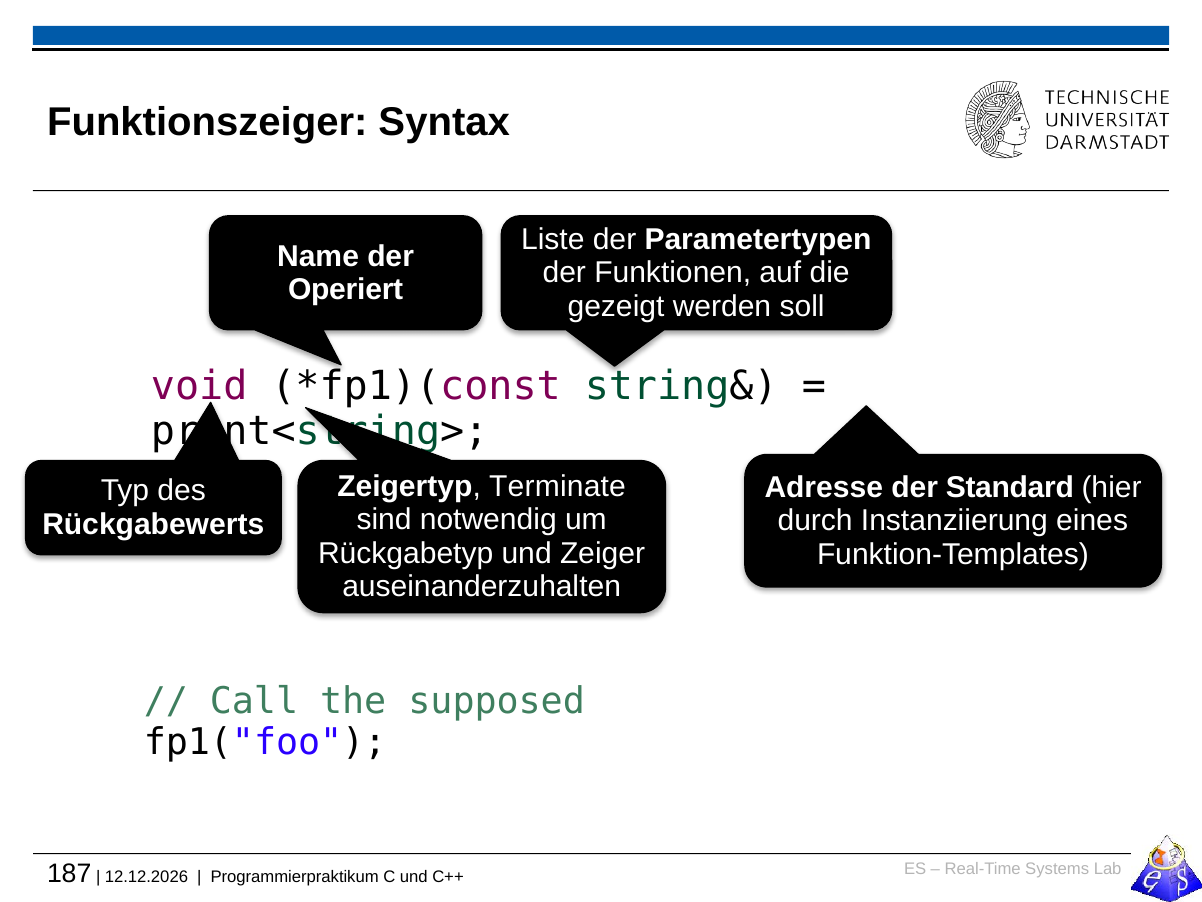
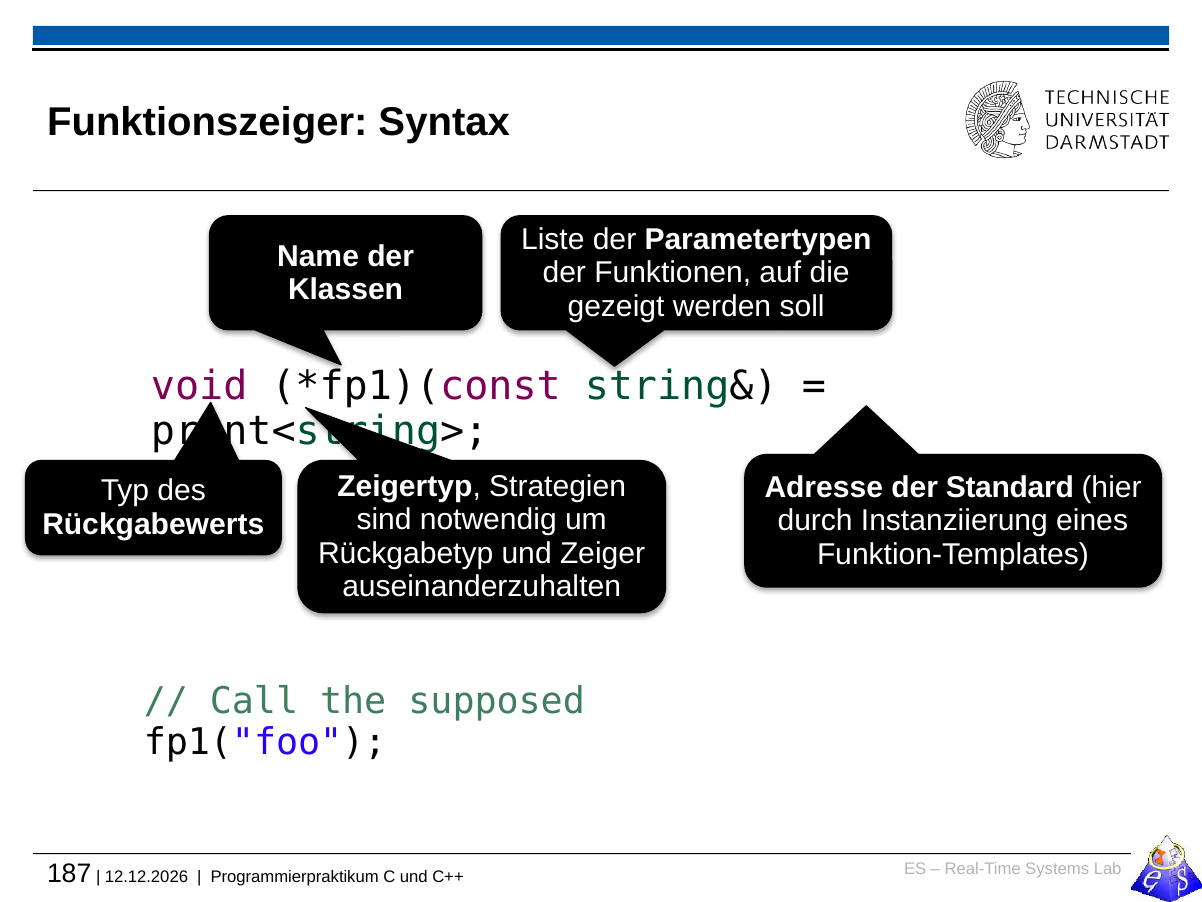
Operiert: Operiert -> Klassen
Terminate: Terminate -> Strategien
